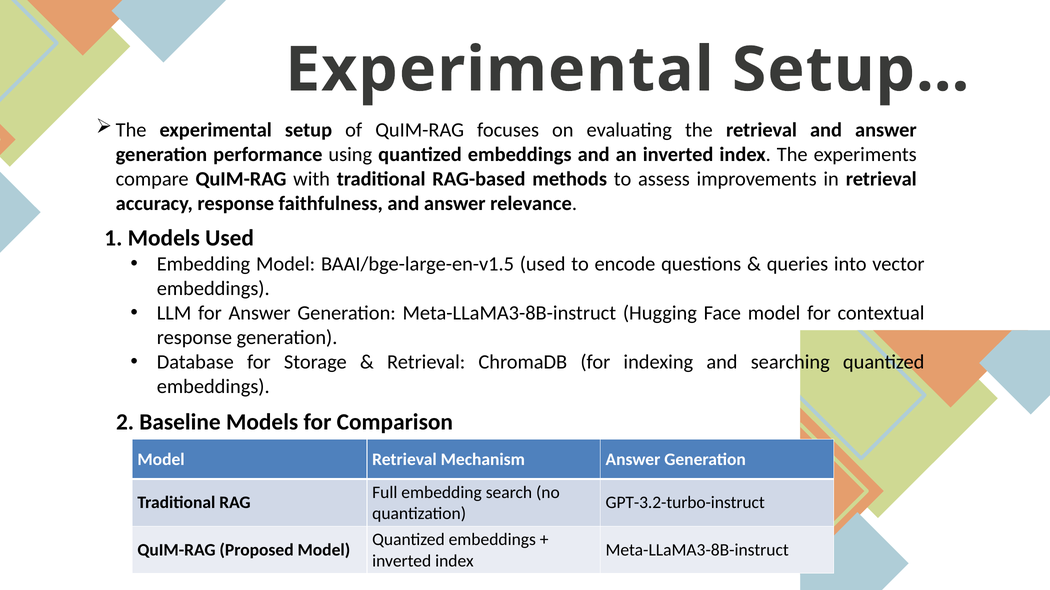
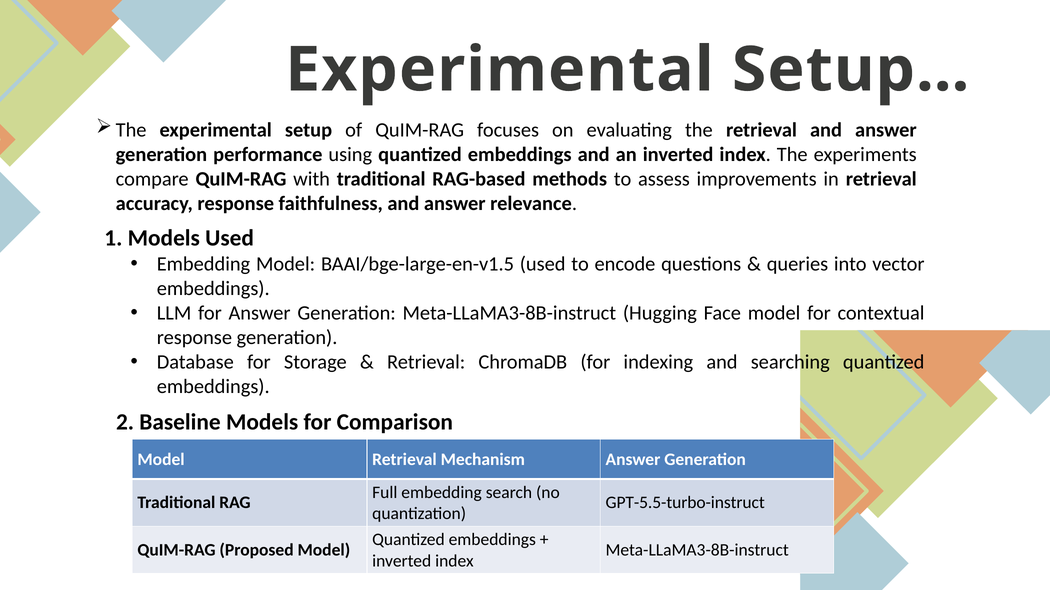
GPT-3.2-turbo-instruct: GPT-3.2-turbo-instruct -> GPT-5.5-turbo-instruct
